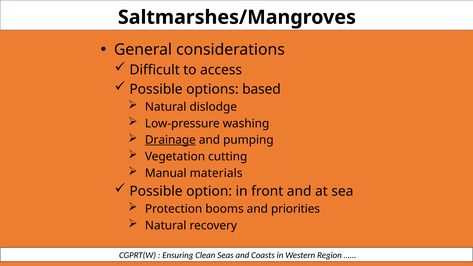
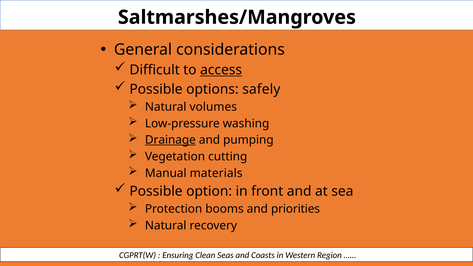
access underline: none -> present
based: based -> safely
dislodge: dislodge -> volumes
